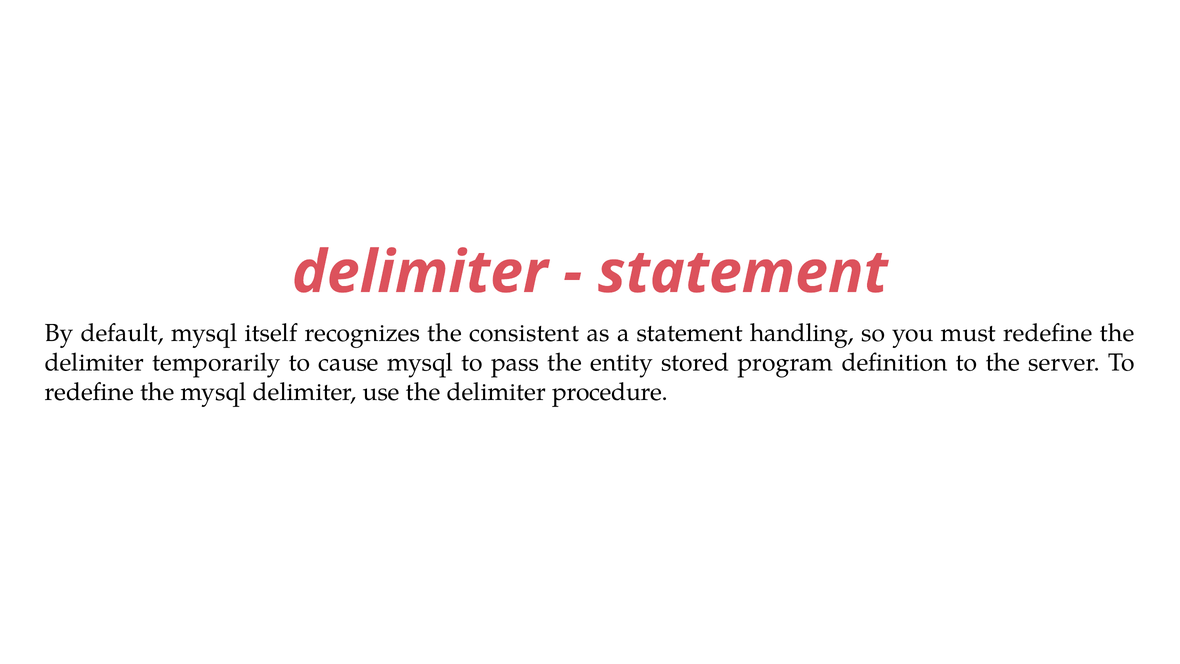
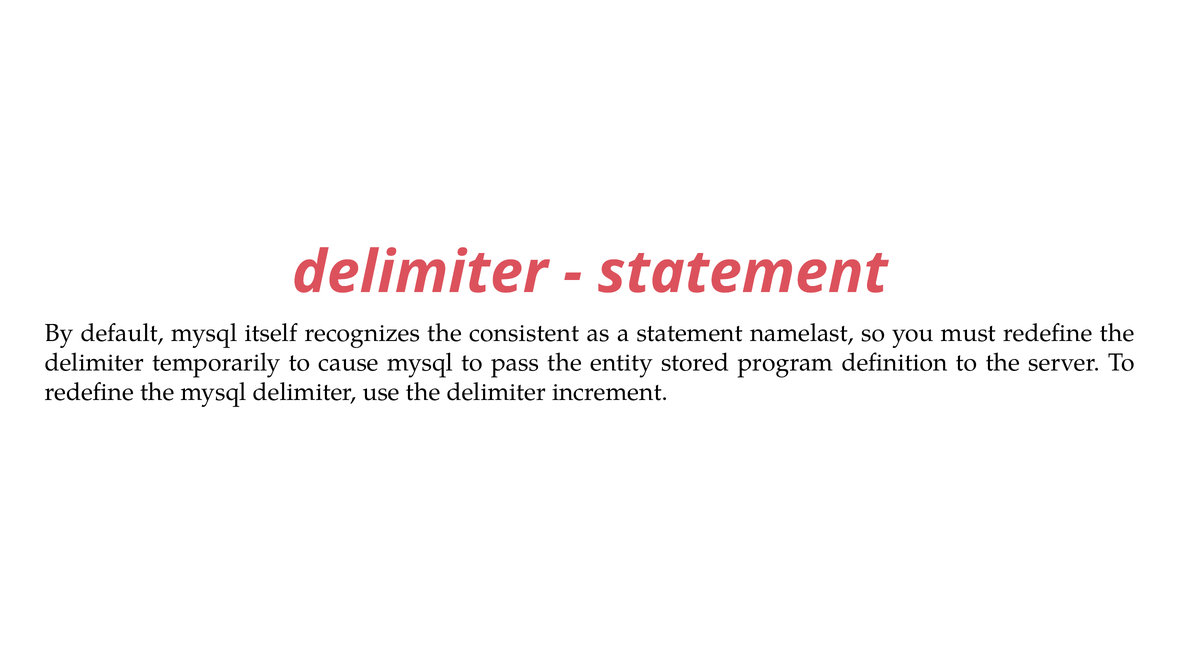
handling: handling -> namelast
procedure: procedure -> increment
